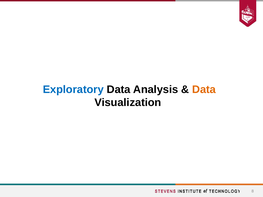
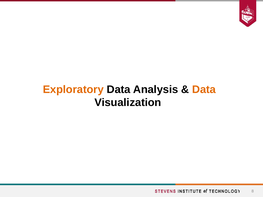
Exploratory colour: blue -> orange
